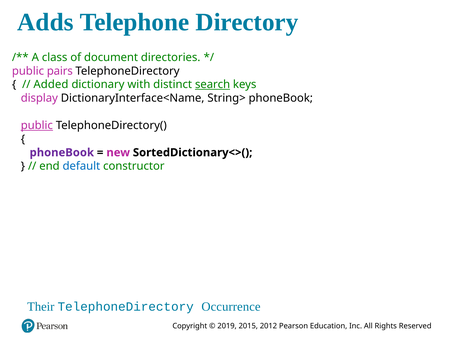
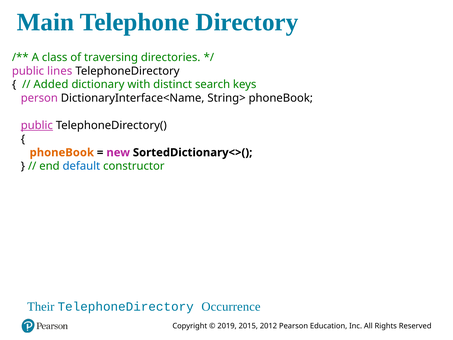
Adds: Adds -> Main
document: document -> traversing
pairs: pairs -> lines
search underline: present -> none
display: display -> person
phoneBook at (62, 152) colour: purple -> orange
